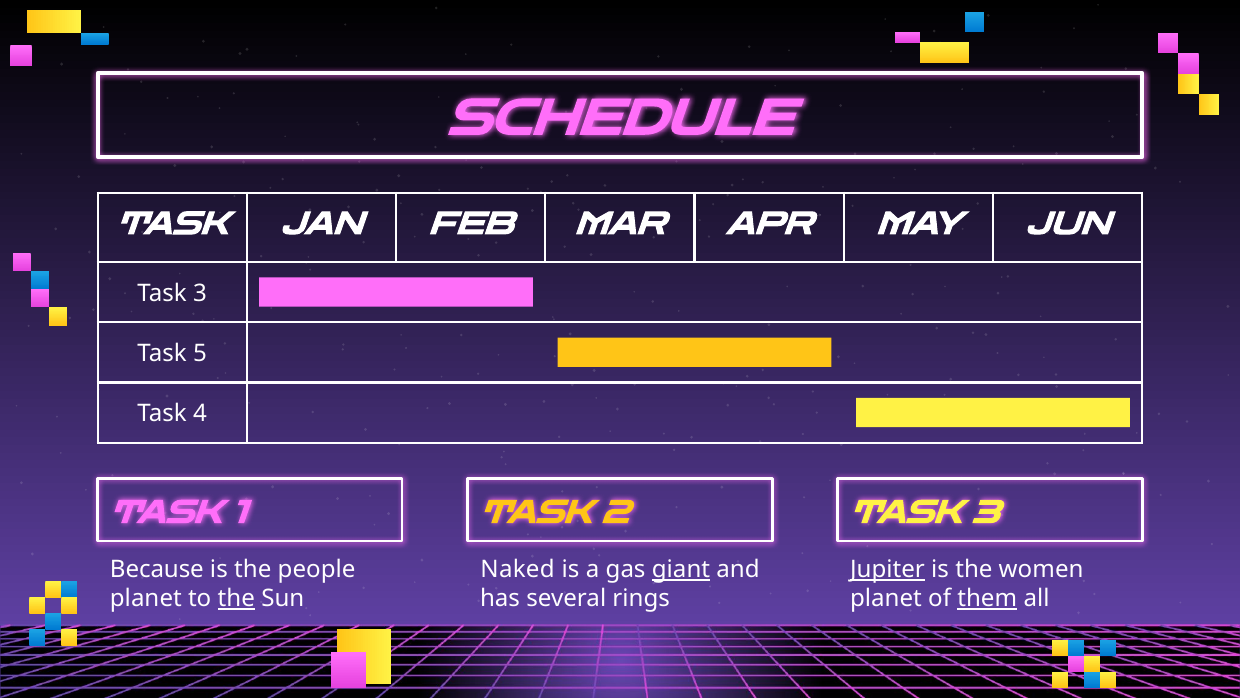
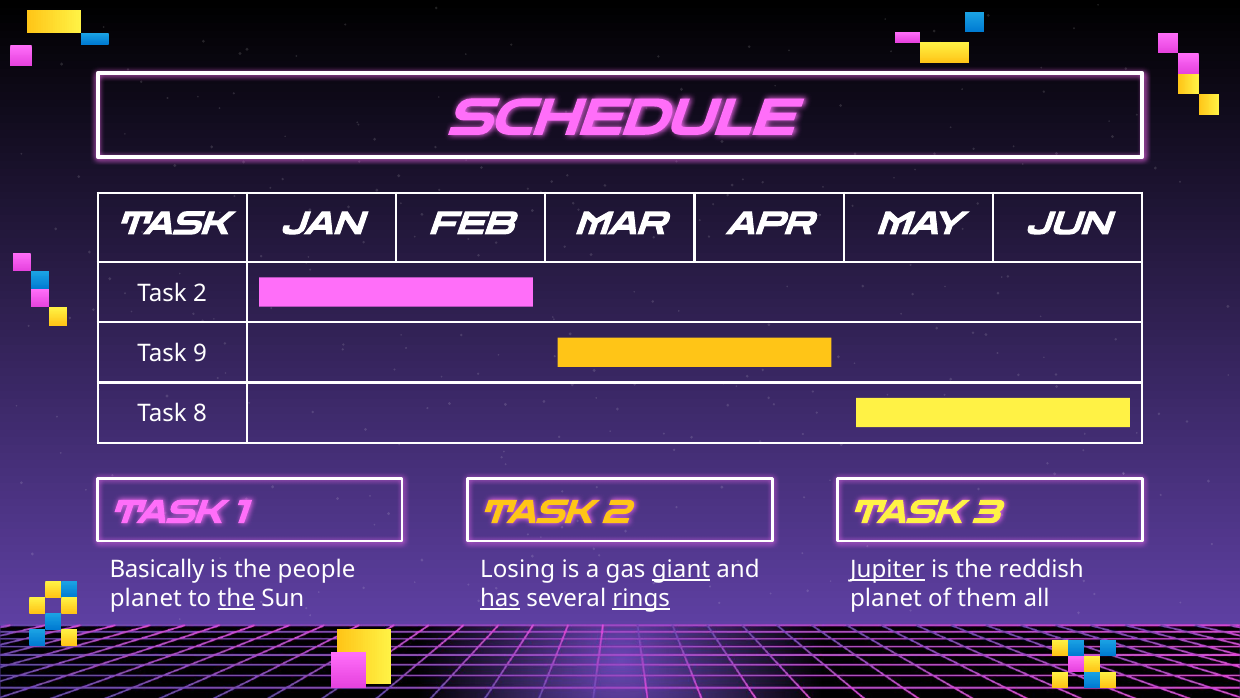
3 at (200, 293): 3 -> 2
5: 5 -> 9
4: 4 -> 8
Because: Because -> Basically
Naked: Naked -> Losing
women: women -> reddish
has underline: none -> present
rings underline: none -> present
them underline: present -> none
